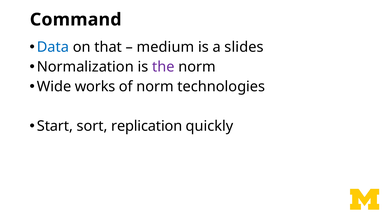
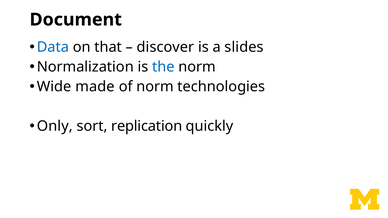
Command: Command -> Document
medium: medium -> discover
the colour: purple -> blue
works: works -> made
Start: Start -> Only
